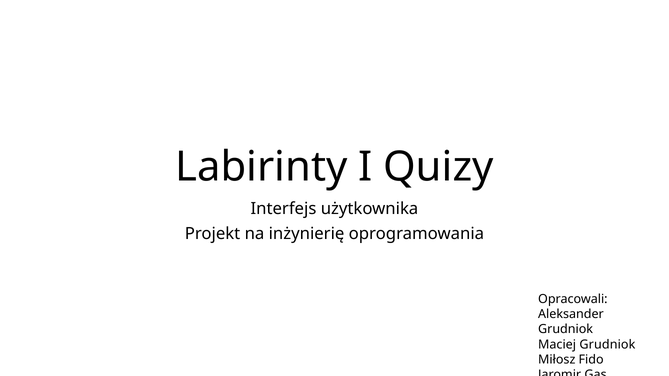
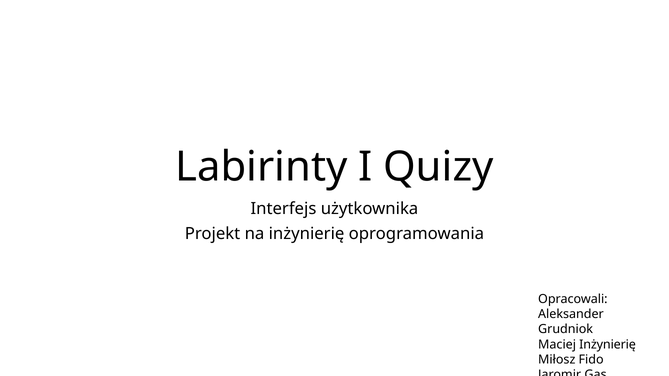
Maciej Grudniok: Grudniok -> Inżynierię
